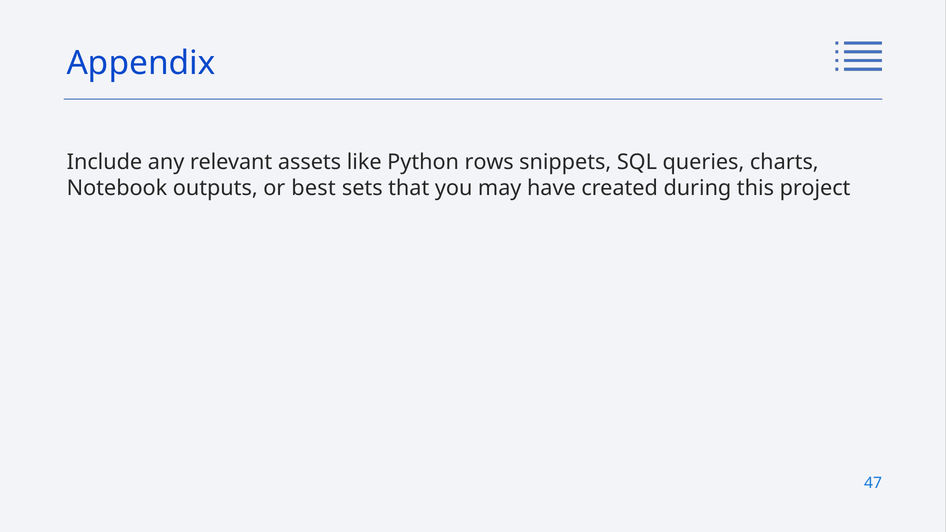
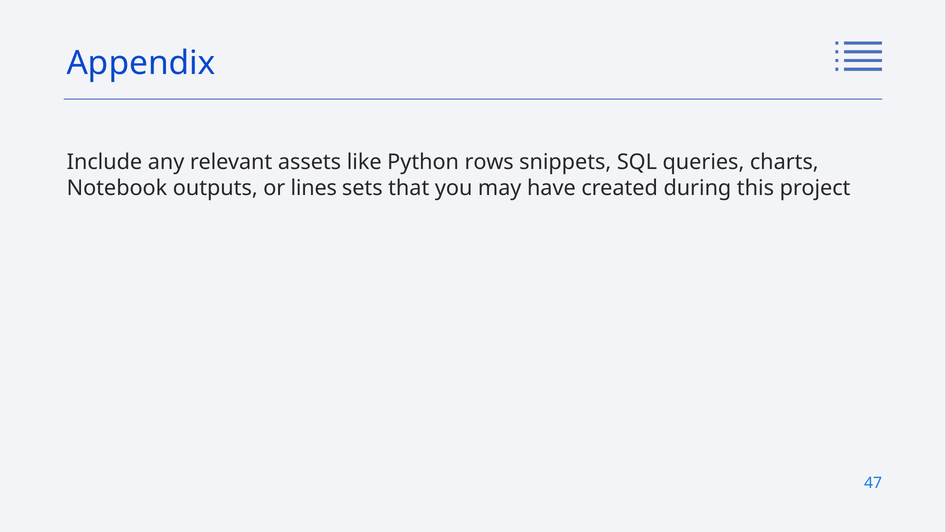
best: best -> lines
